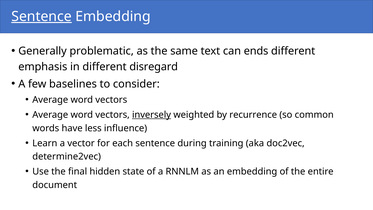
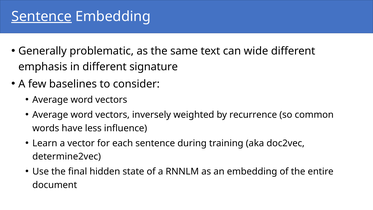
ends: ends -> wide
disregard: disregard -> signature
inversely underline: present -> none
